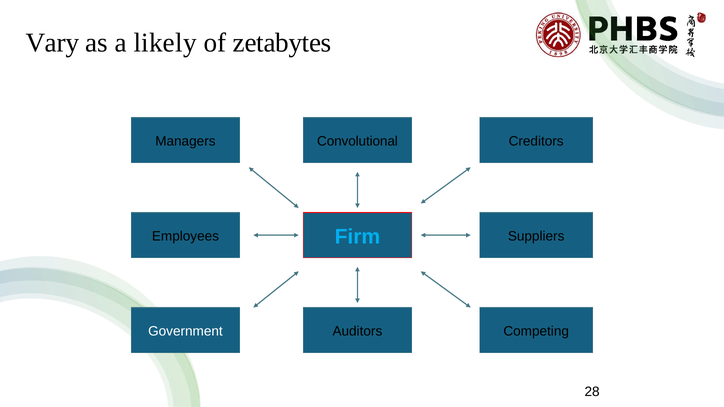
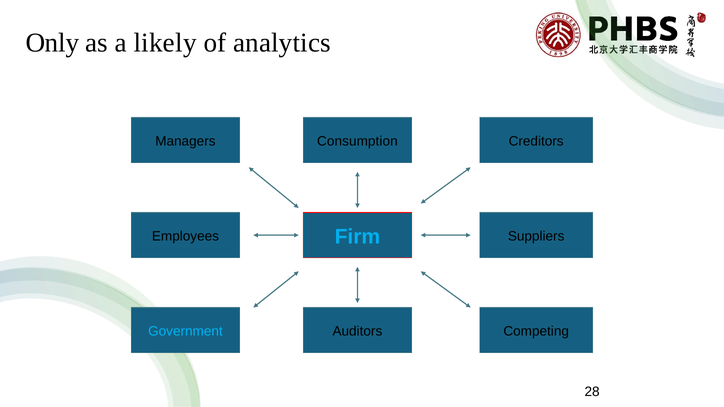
Vary: Vary -> Only
zetabytes: zetabytes -> analytics
Convolutional: Convolutional -> Consumption
Government colour: white -> light blue
